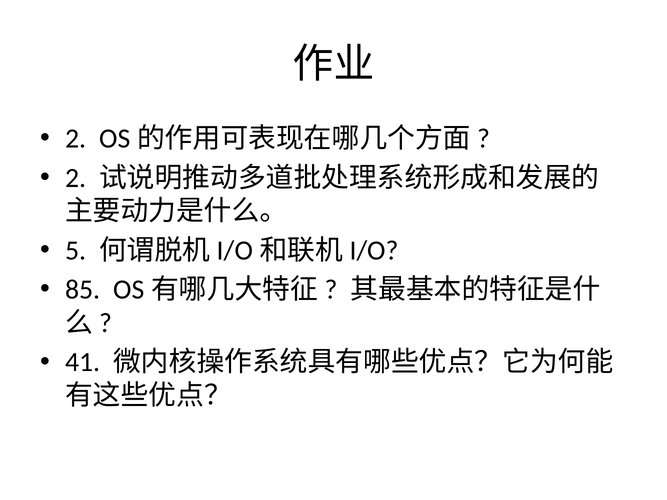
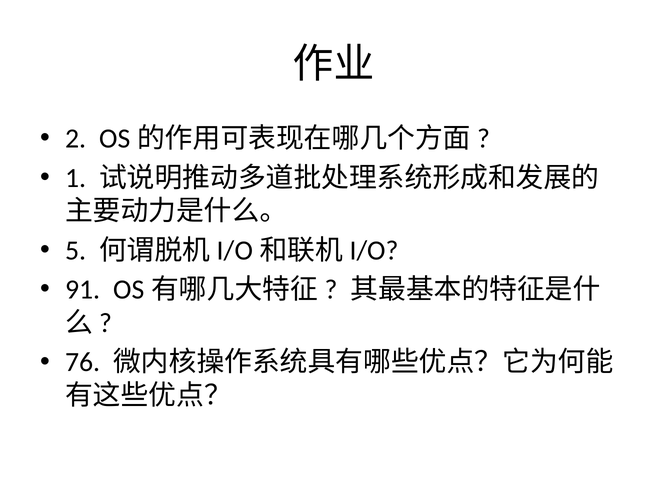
2 at (76, 178): 2 -> 1
85: 85 -> 91
41: 41 -> 76
